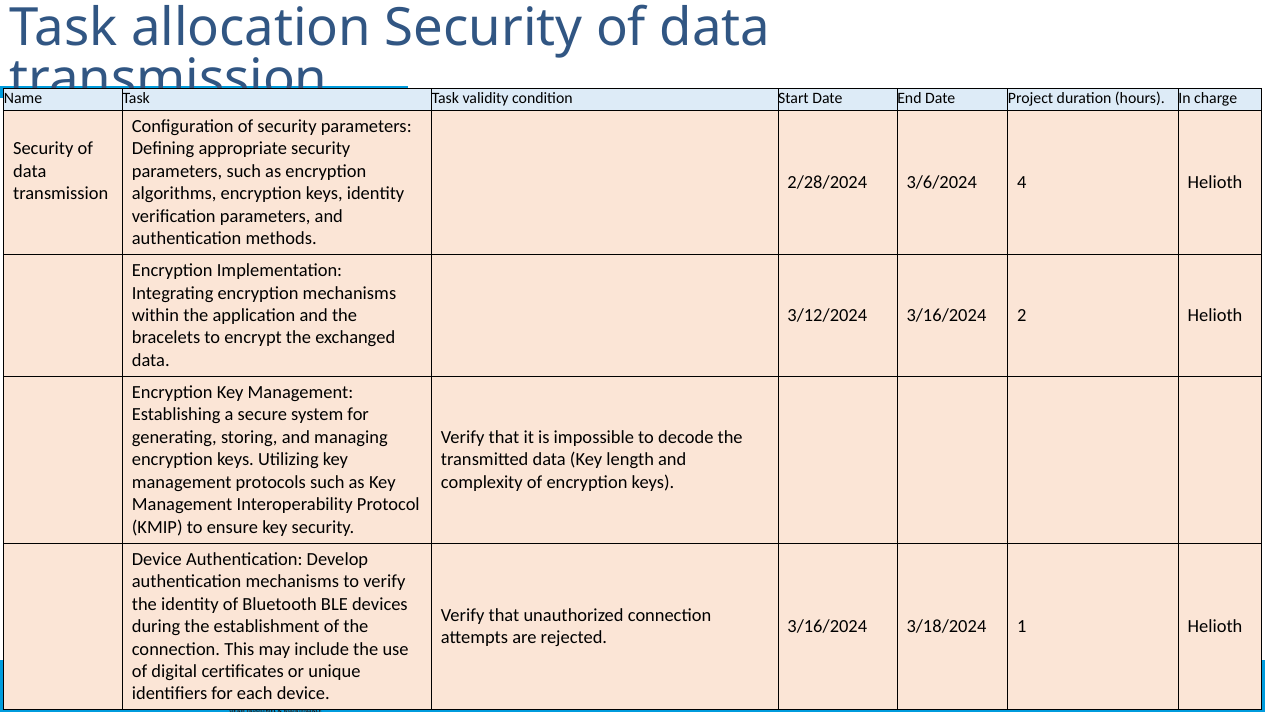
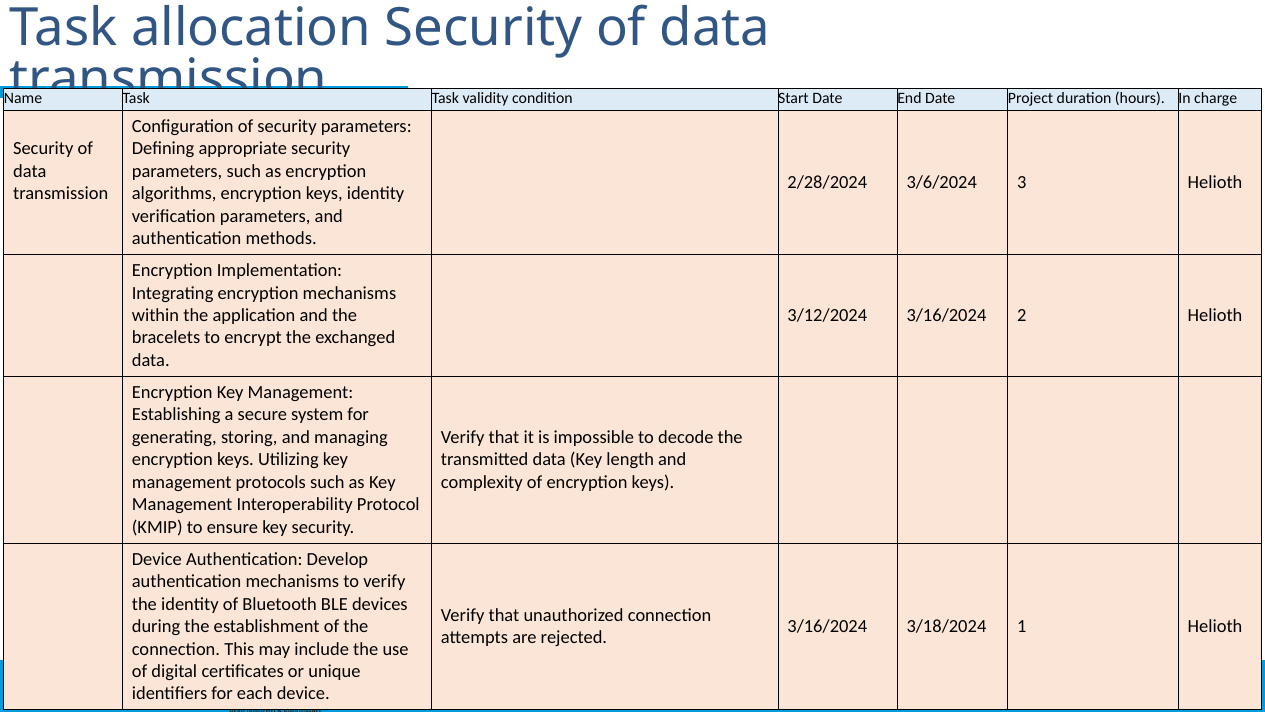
4: 4 -> 3
